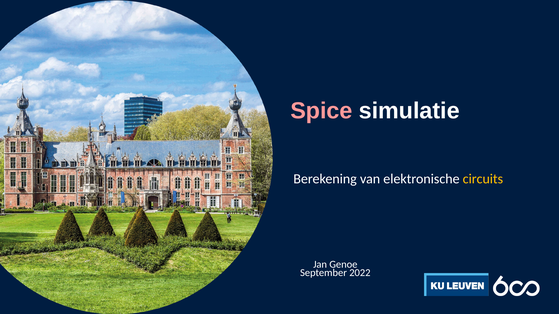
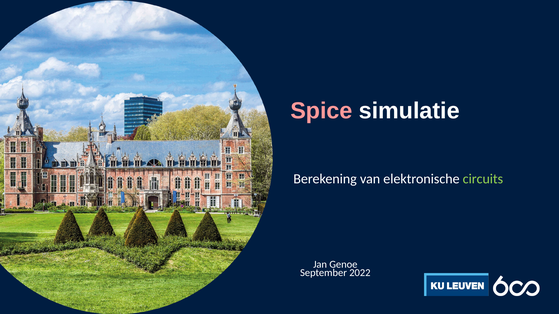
circuits colour: yellow -> light green
